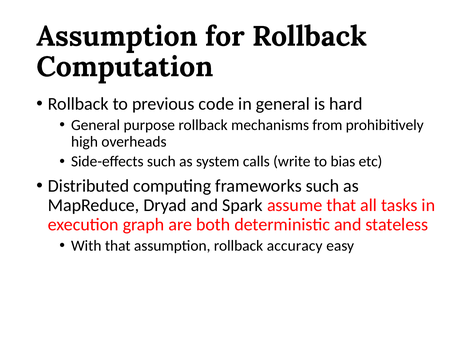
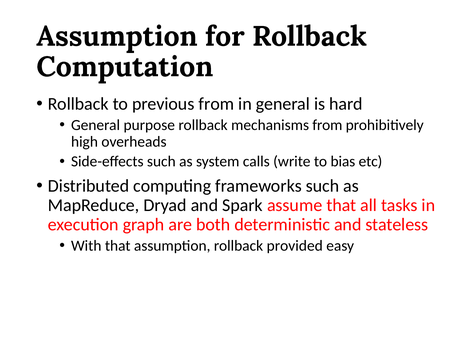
previous code: code -> from
accuracy: accuracy -> provided
